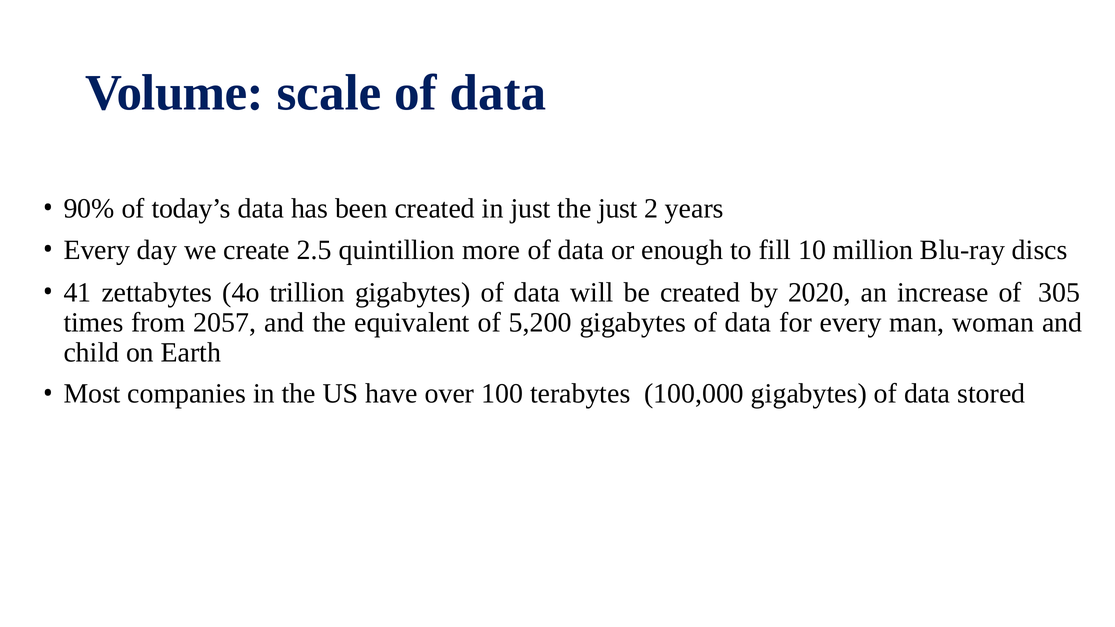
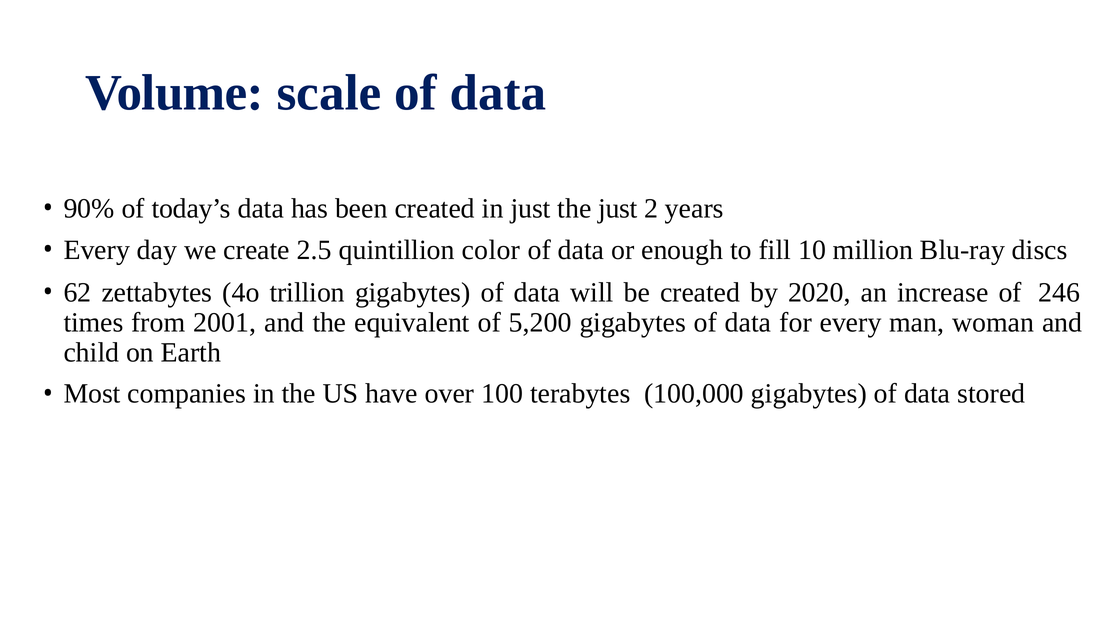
more: more -> color
41: 41 -> 62
305: 305 -> 246
2057: 2057 -> 2001
